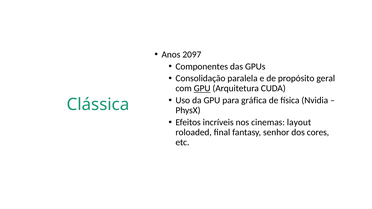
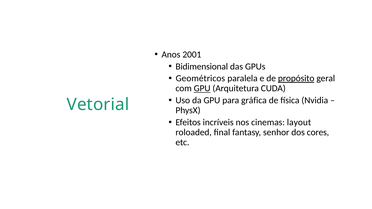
2097: 2097 -> 2001
Componentes: Componentes -> Bidimensional
Consolidação: Consolidação -> Geométricos
propósito underline: none -> present
Clássica: Clássica -> Vetorial
